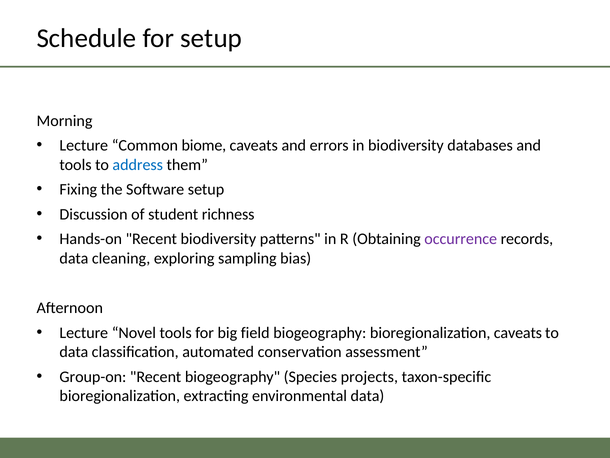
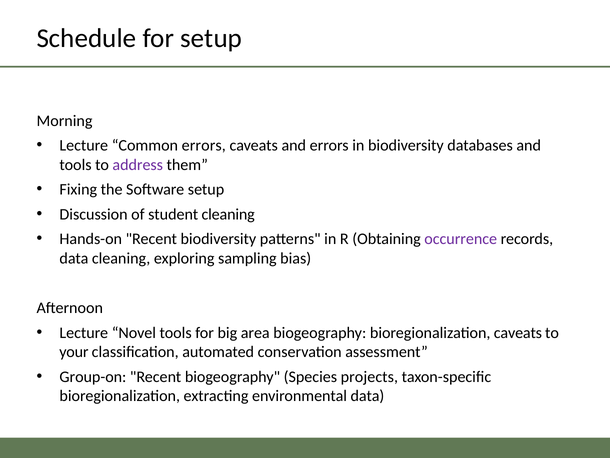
Common biome: biome -> errors
address colour: blue -> purple
student richness: richness -> cleaning
field: field -> area
data at (74, 352): data -> your
